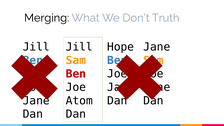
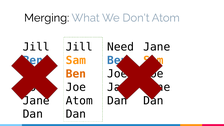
Don't Truth: Truth -> Atom
Hope: Hope -> Need
Ben at (76, 74) colour: red -> orange
